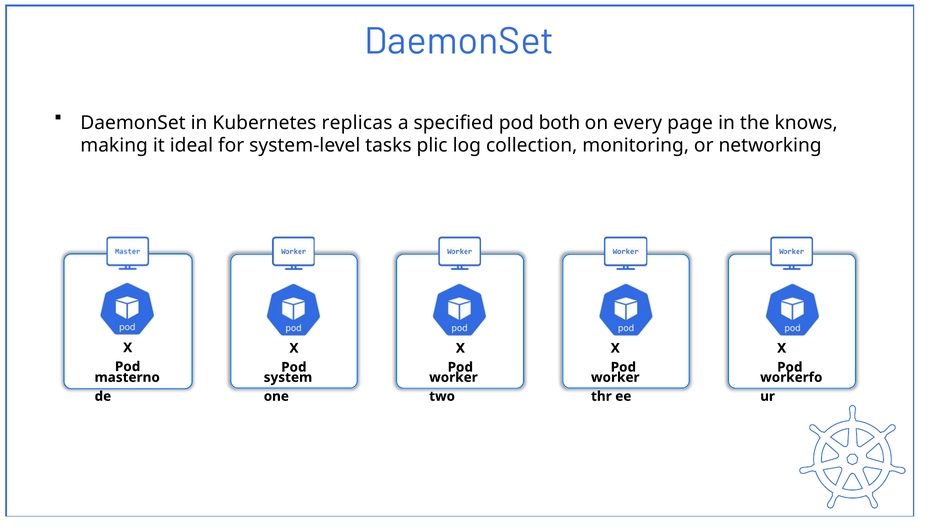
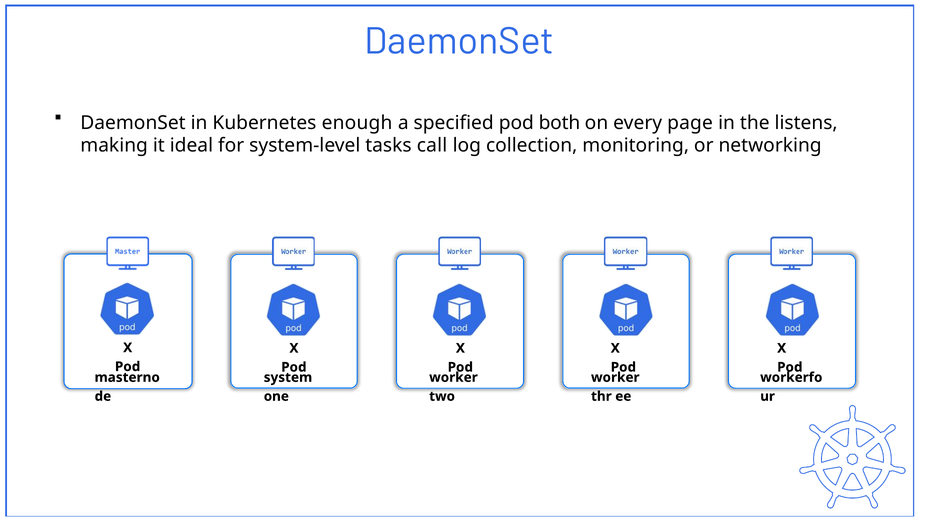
replicas: replicas -> enough
knows: knows -> listens
plic: plic -> call
